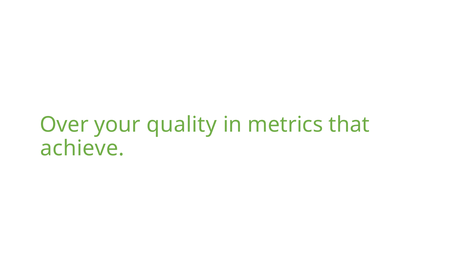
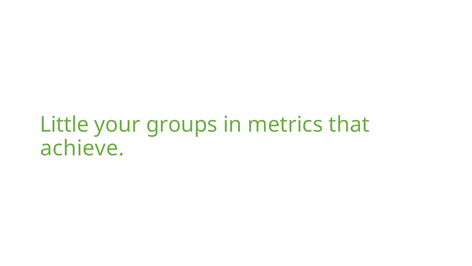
Over: Over -> Little
quality: quality -> groups
